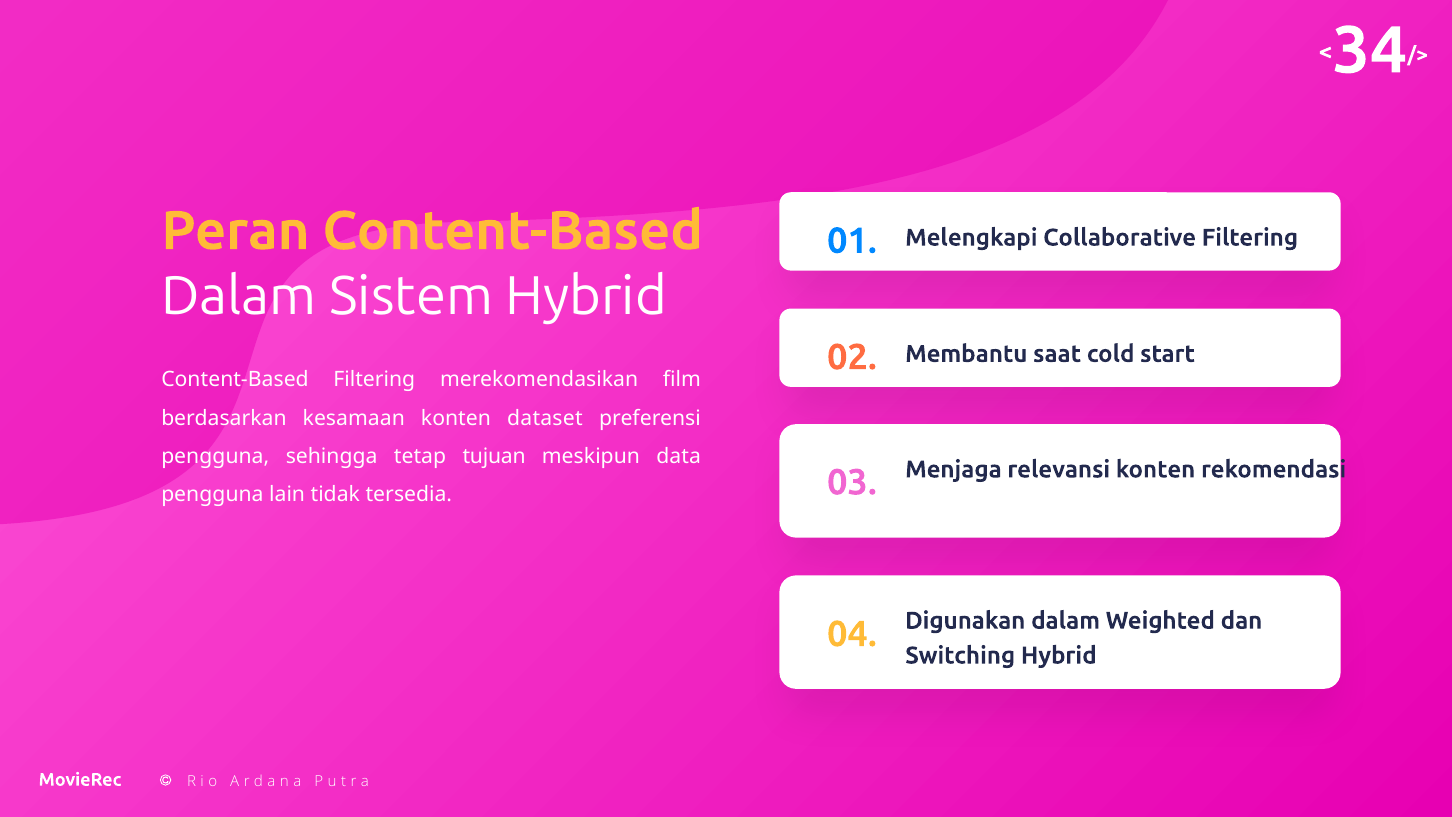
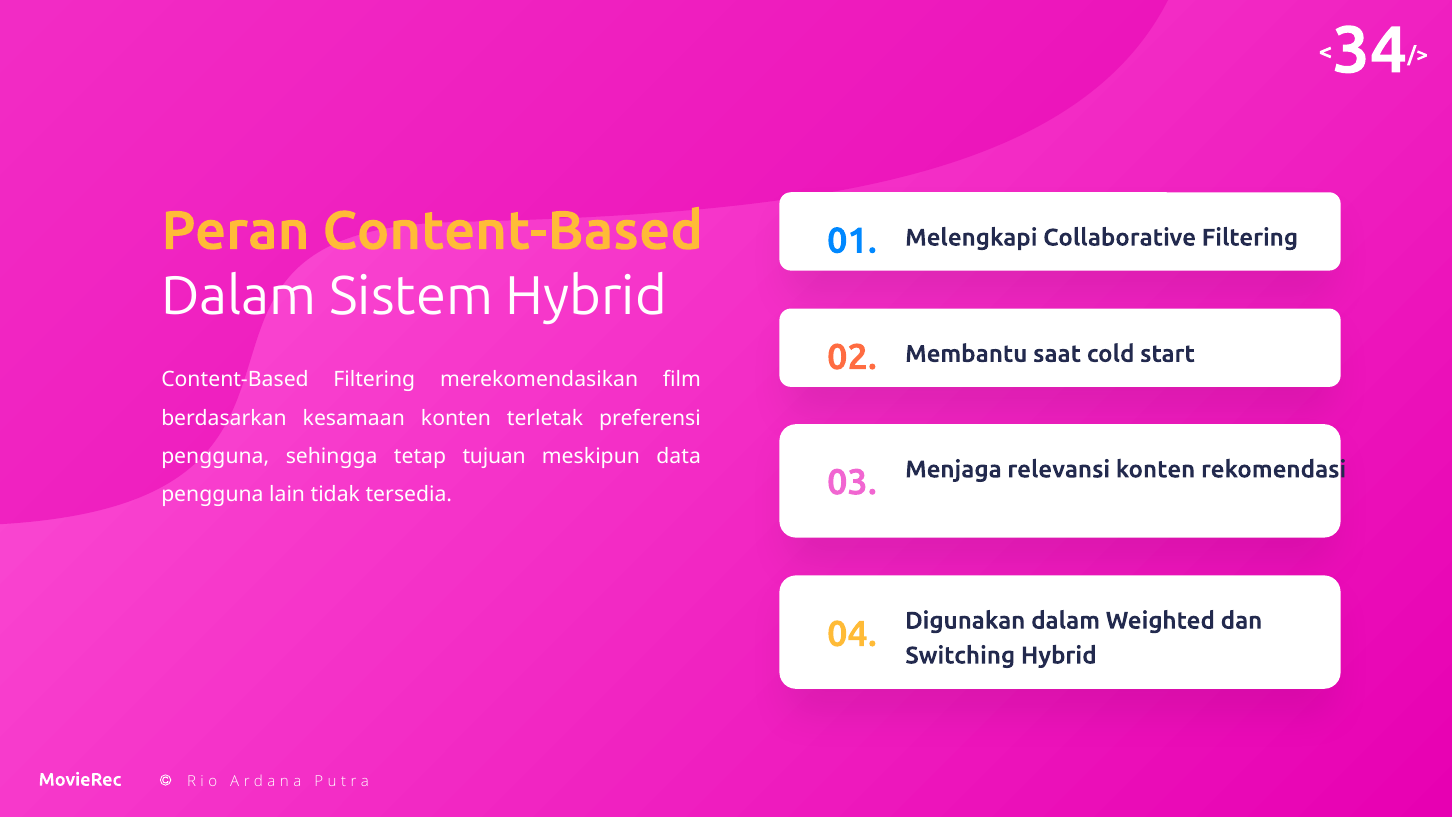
dataset: dataset -> terletak
